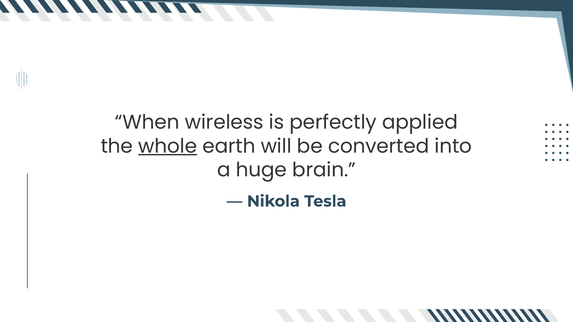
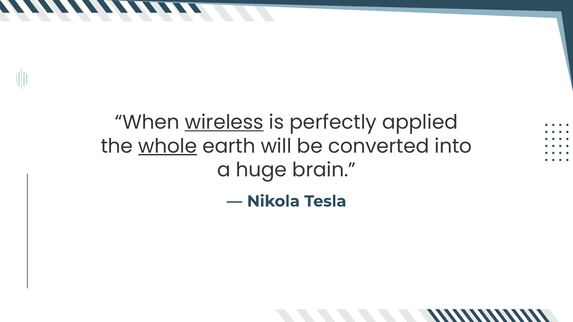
wireless underline: none -> present
